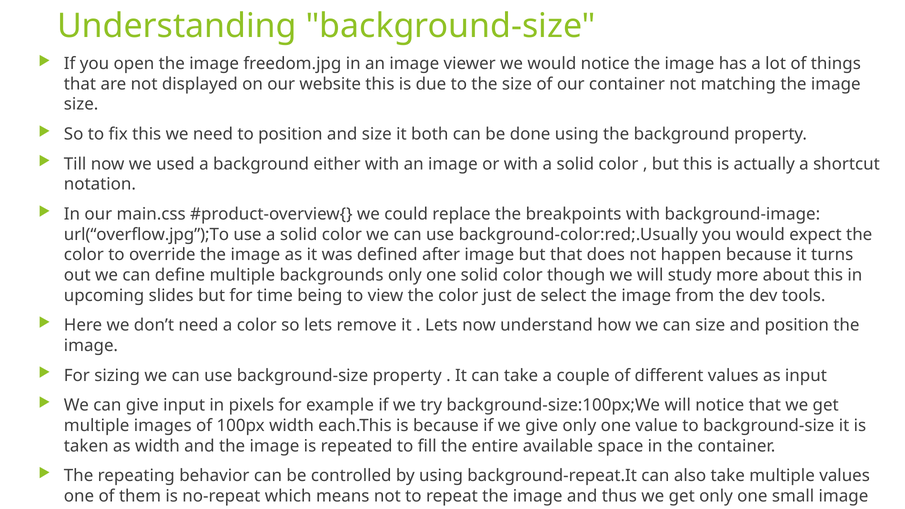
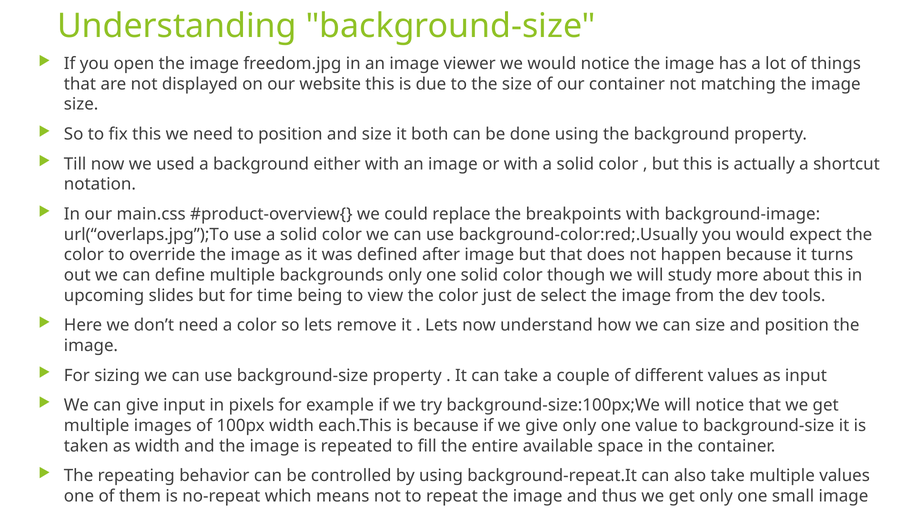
url(“overflow.jpg”);To: url(“overflow.jpg”);To -> url(“overlaps.jpg”);To
